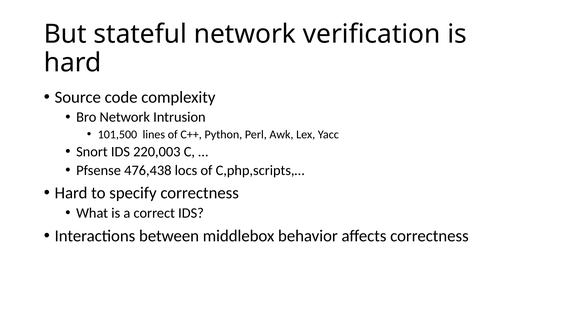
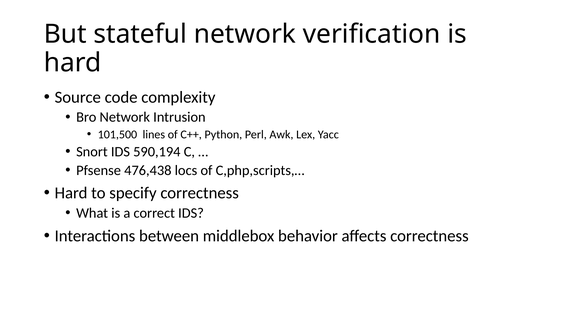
220,003: 220,003 -> 590,194
